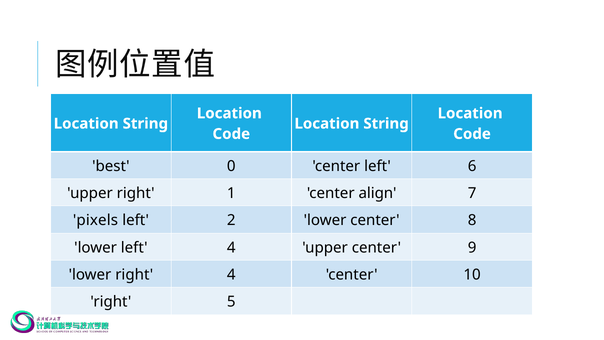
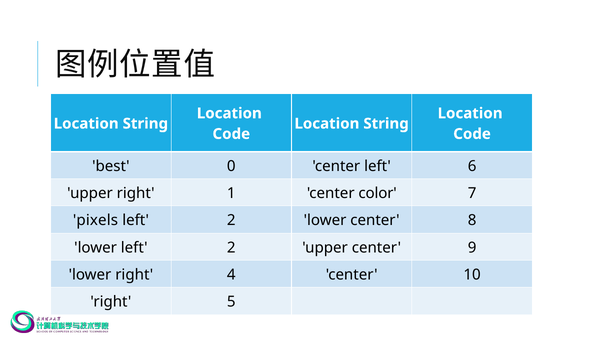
align: align -> color
lower left 4: 4 -> 2
